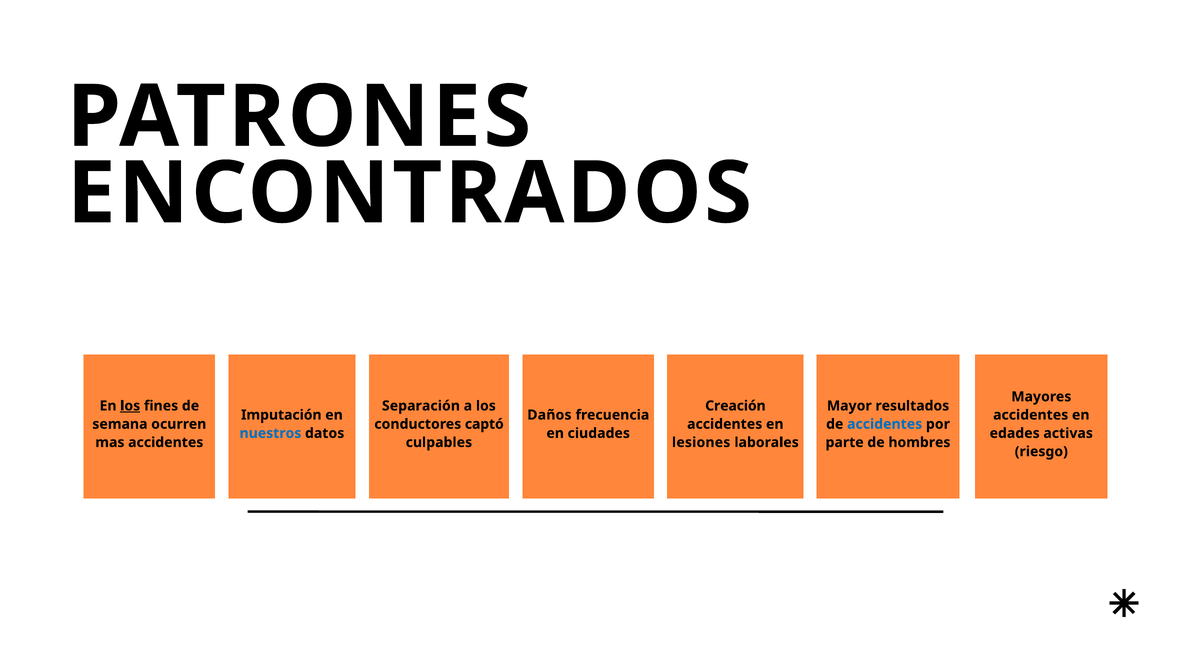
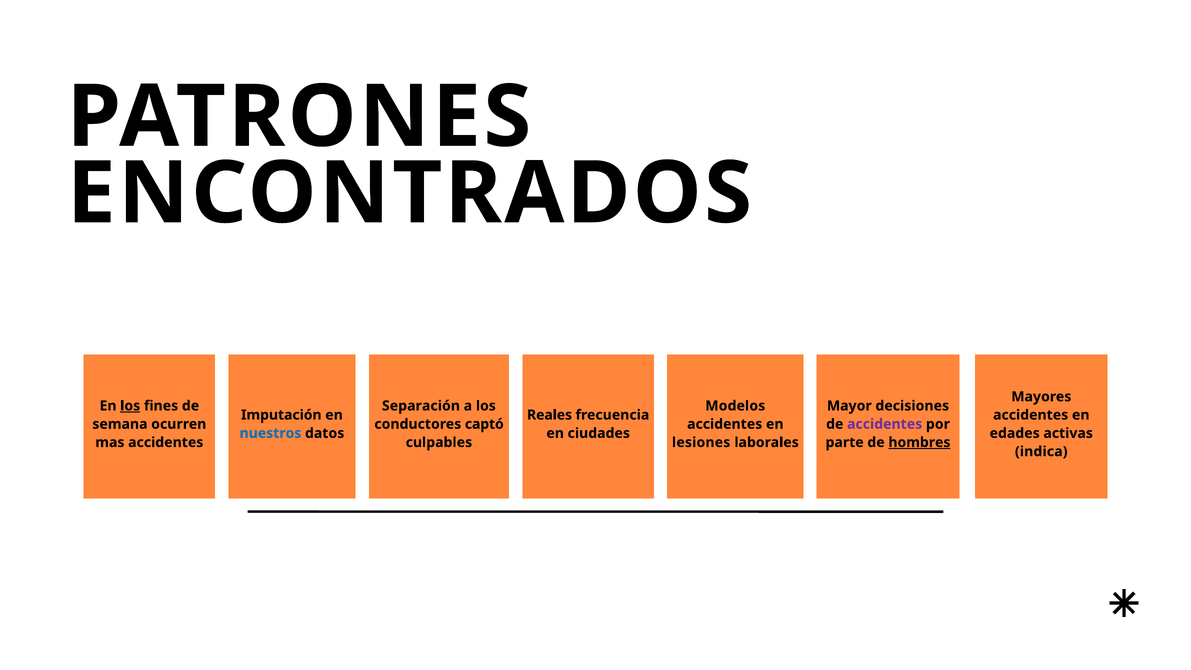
Creación: Creación -> Modelos
resultados: resultados -> decisiones
Daños: Daños -> Reales
accidentes at (885, 424) colour: blue -> purple
hombres underline: none -> present
riesgo: riesgo -> indica
